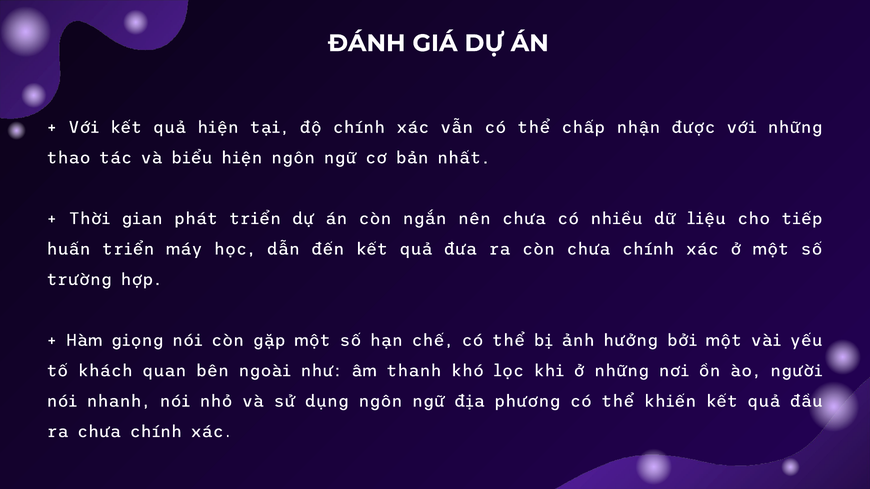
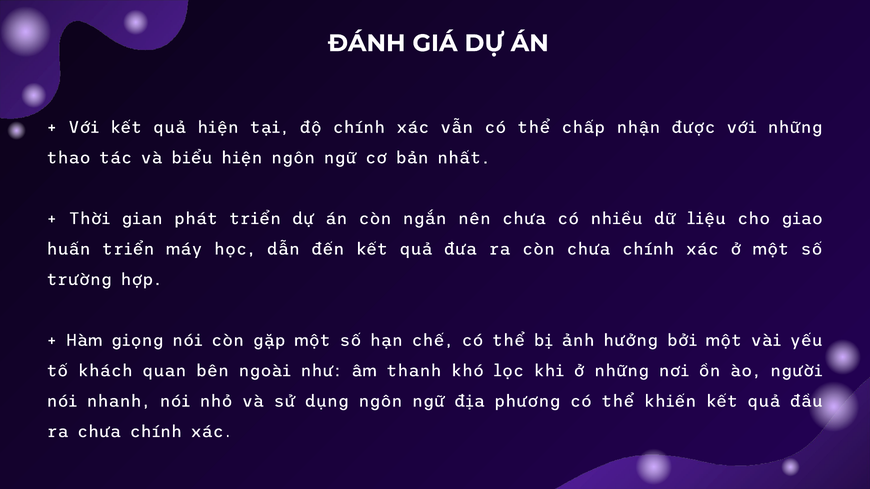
tiếp: tiếp -> giao
